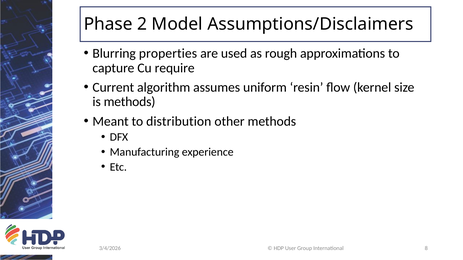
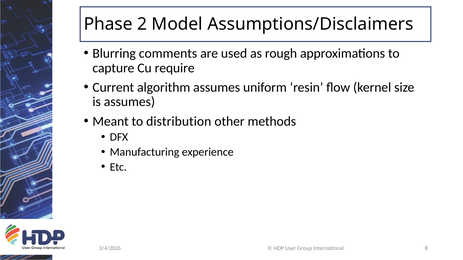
properties: properties -> comments
is methods: methods -> assumes
